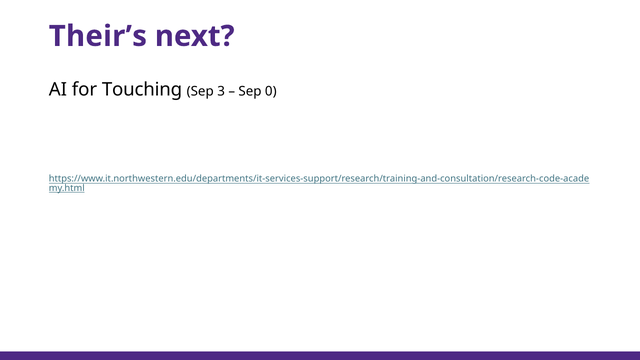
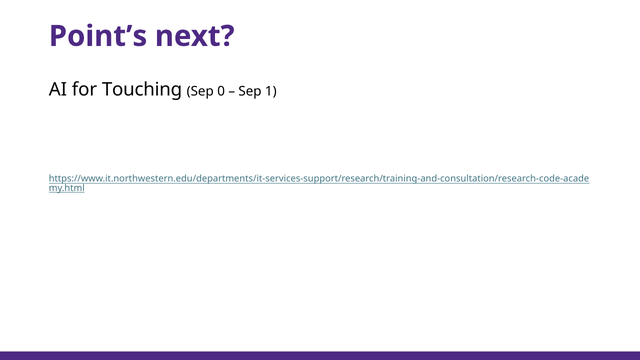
Their’s: Their’s -> Point’s
3: 3 -> 0
0: 0 -> 1
